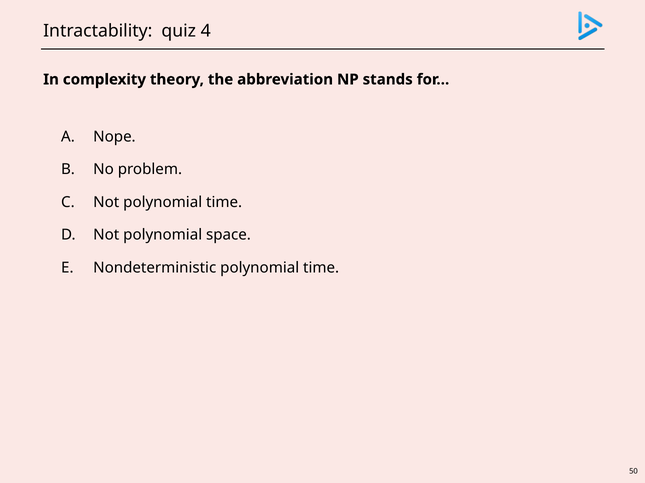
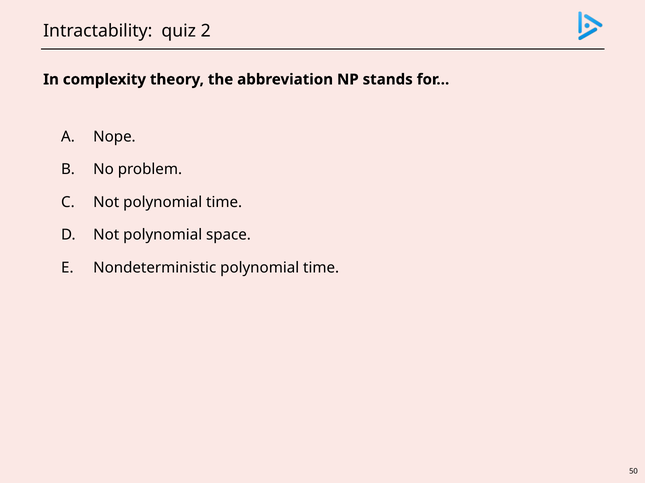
4: 4 -> 2
